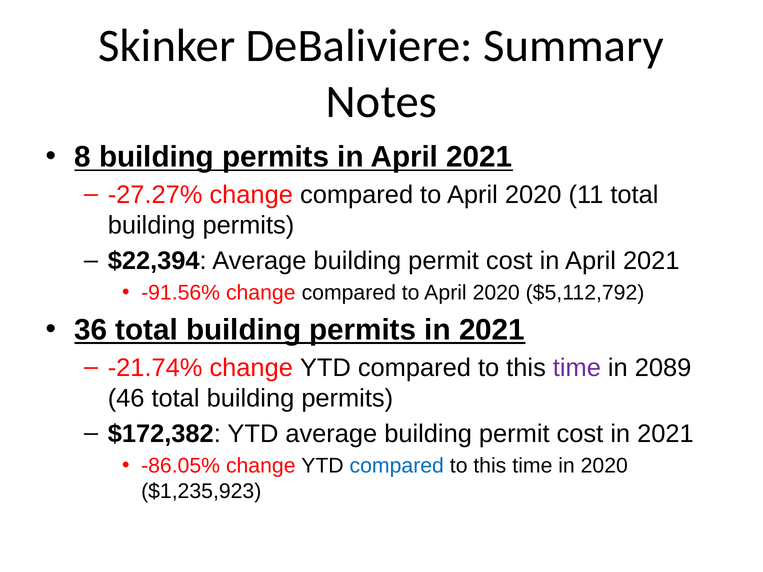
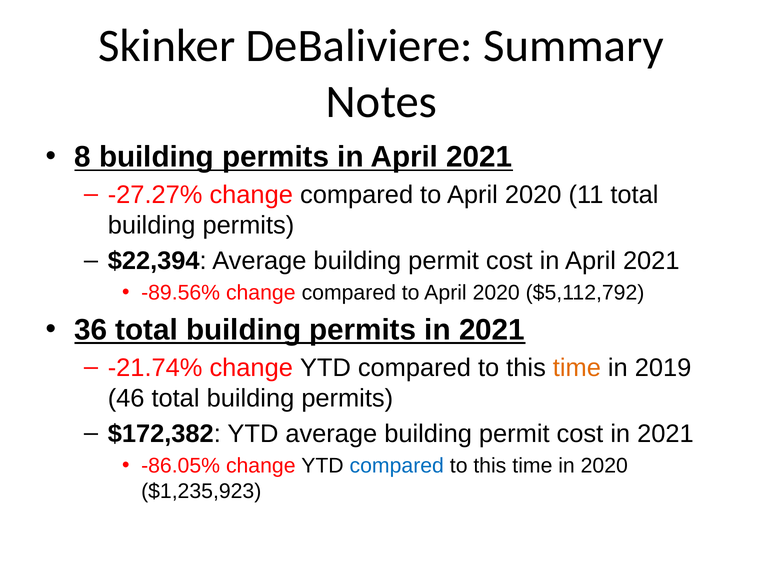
-91.56%: -91.56% -> -89.56%
time at (577, 368) colour: purple -> orange
2089: 2089 -> 2019
